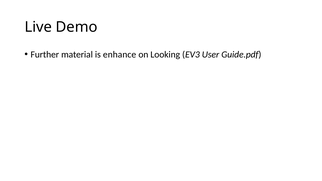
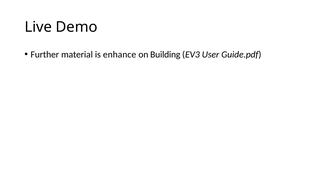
Looking: Looking -> Building
